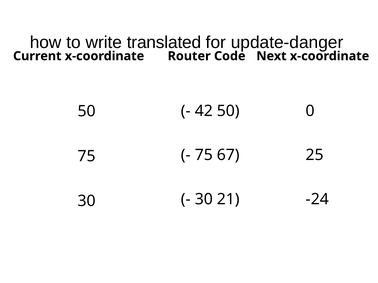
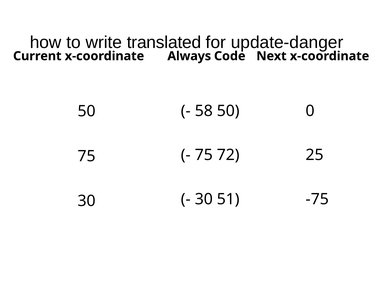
Router: Router -> Always
42: 42 -> 58
67: 67 -> 72
21: 21 -> 51
-24: -24 -> -75
